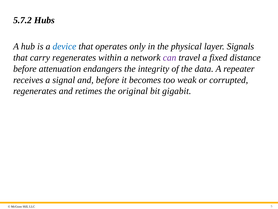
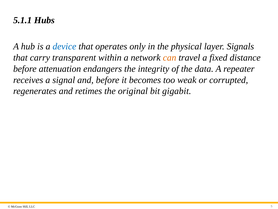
5.7.2: 5.7.2 -> 5.1.1
carry regenerates: regenerates -> transparent
can colour: purple -> orange
